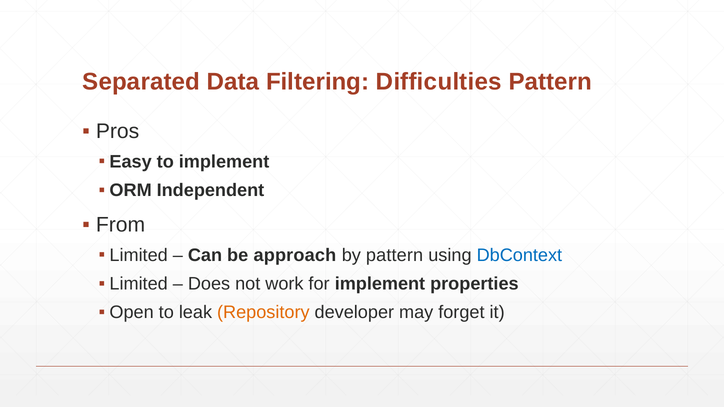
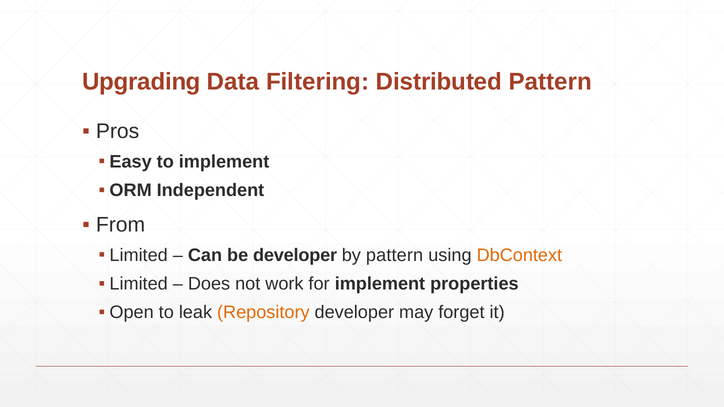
Separated: Separated -> Upgrading
Difficulties: Difficulties -> Distributed
be approach: approach -> developer
DbContext colour: blue -> orange
